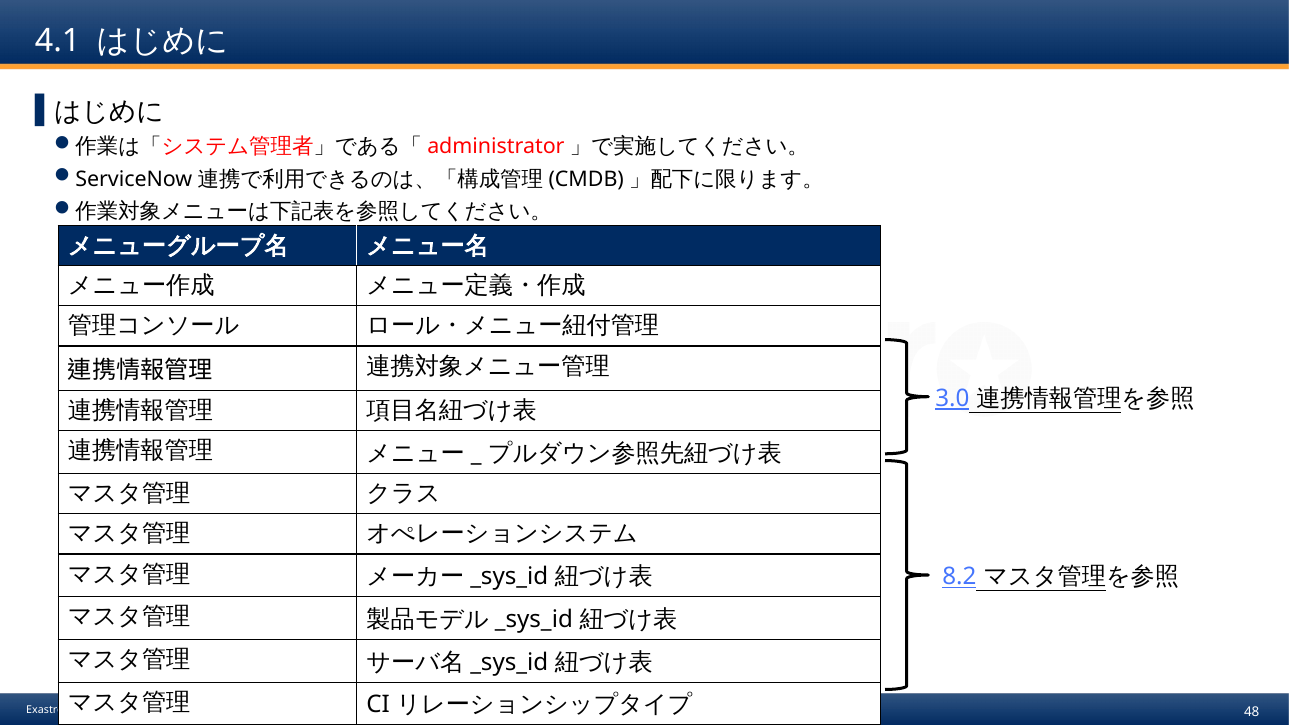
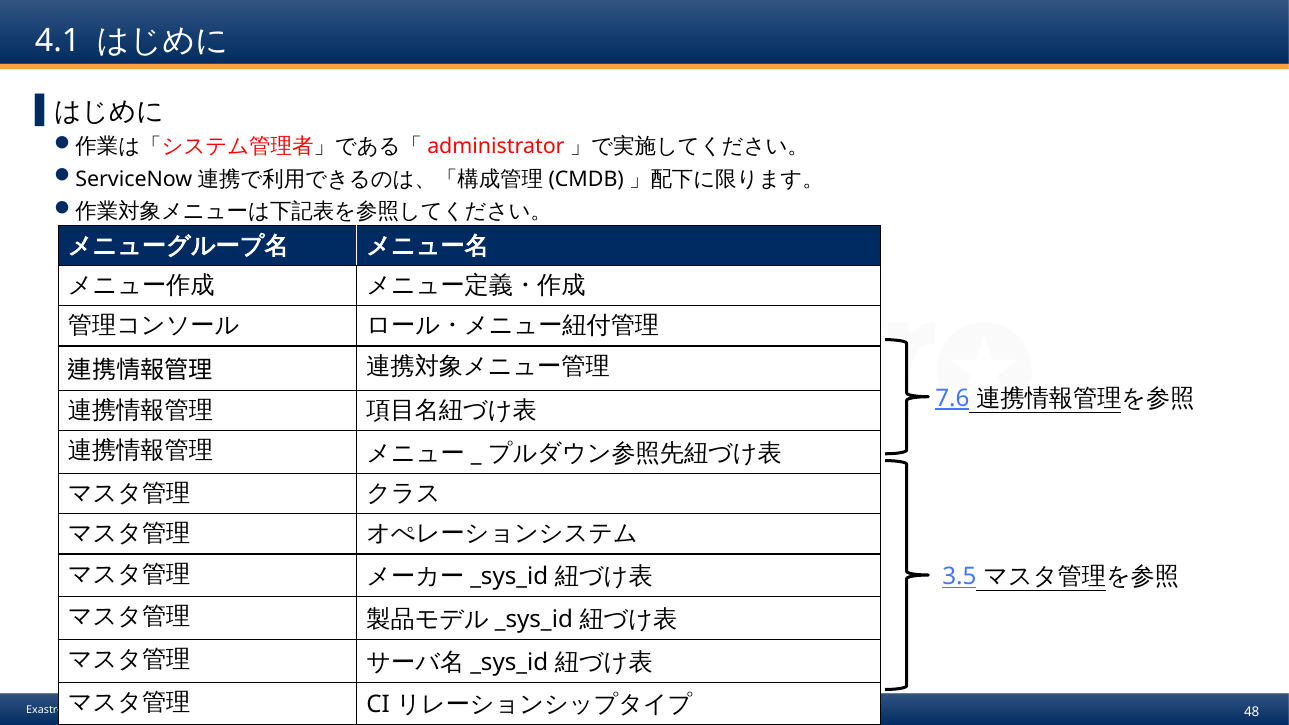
3.0: 3.0 -> 7.6
8.2: 8.2 -> 3.5
